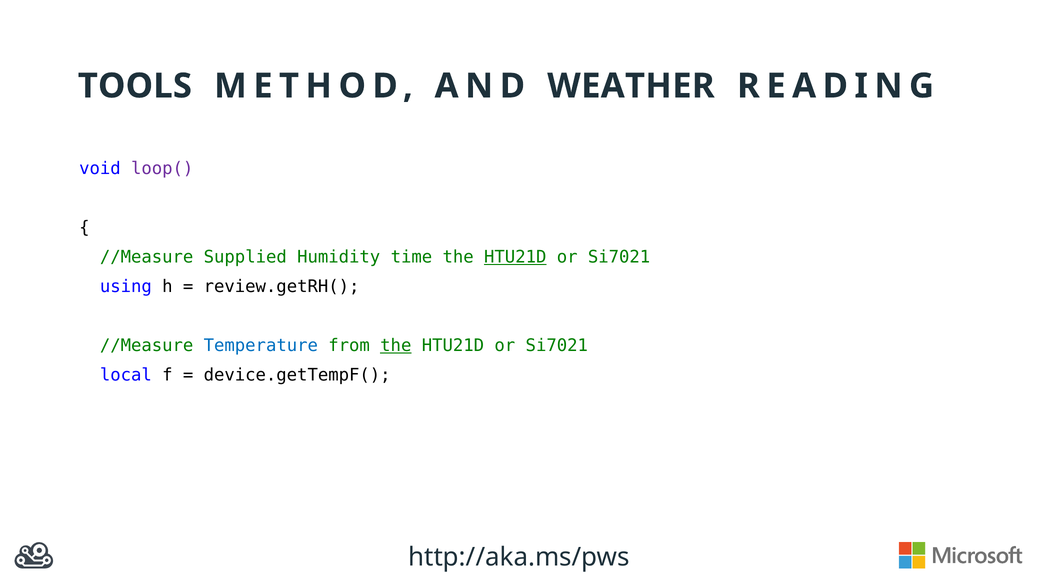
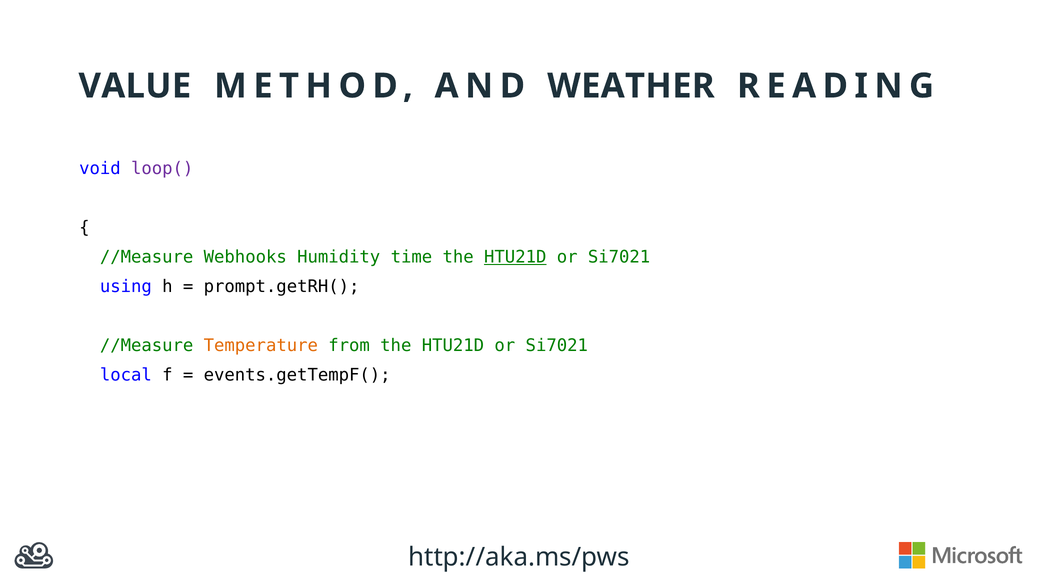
TOOLS: TOOLS -> VALUE
Supplied: Supplied -> Webhooks
review.getRH(: review.getRH( -> prompt.getRH(
Temperature colour: blue -> orange
the at (396, 345) underline: present -> none
device.getTempF(: device.getTempF( -> events.getTempF(
